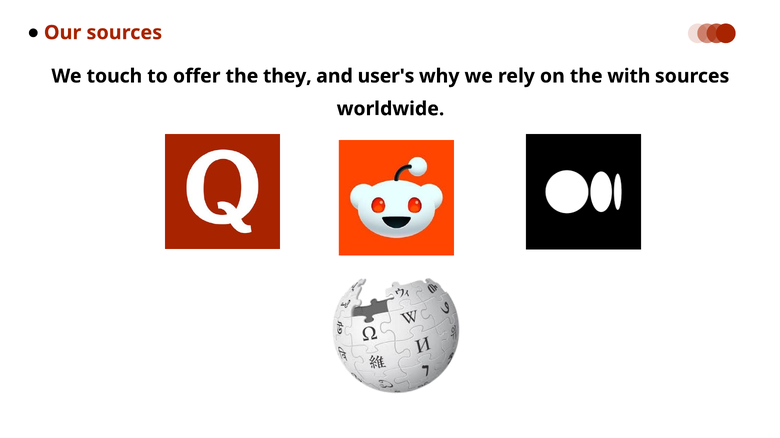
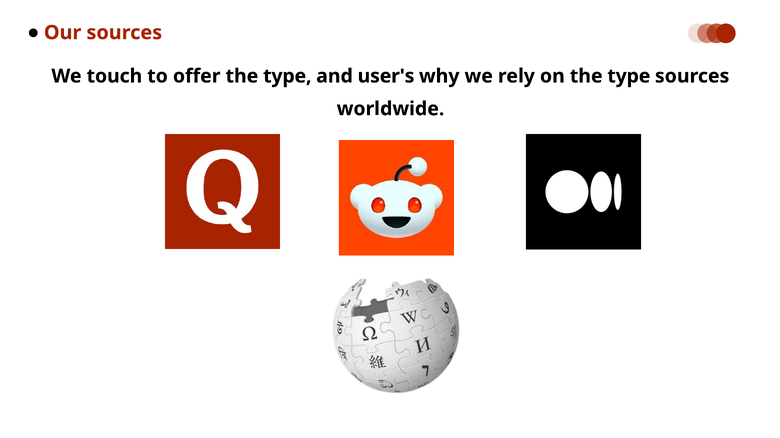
offer the they: they -> type
on the with: with -> type
